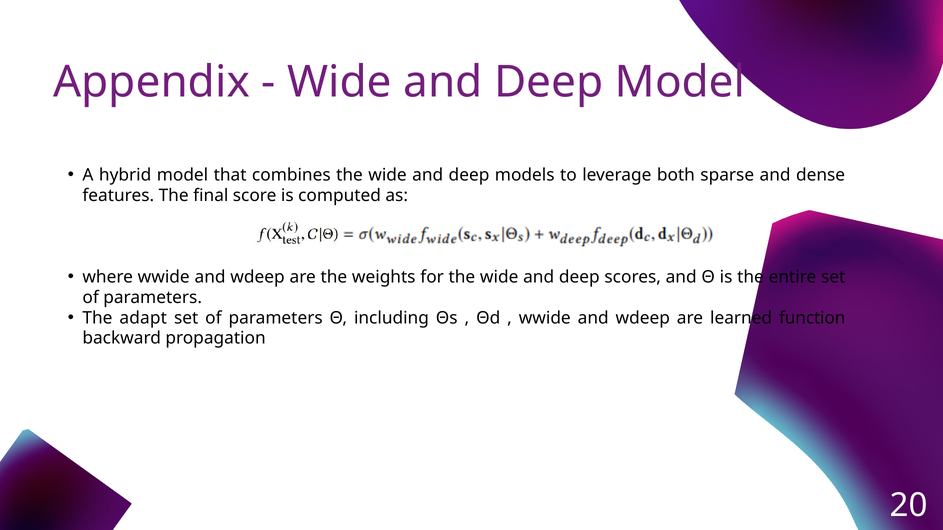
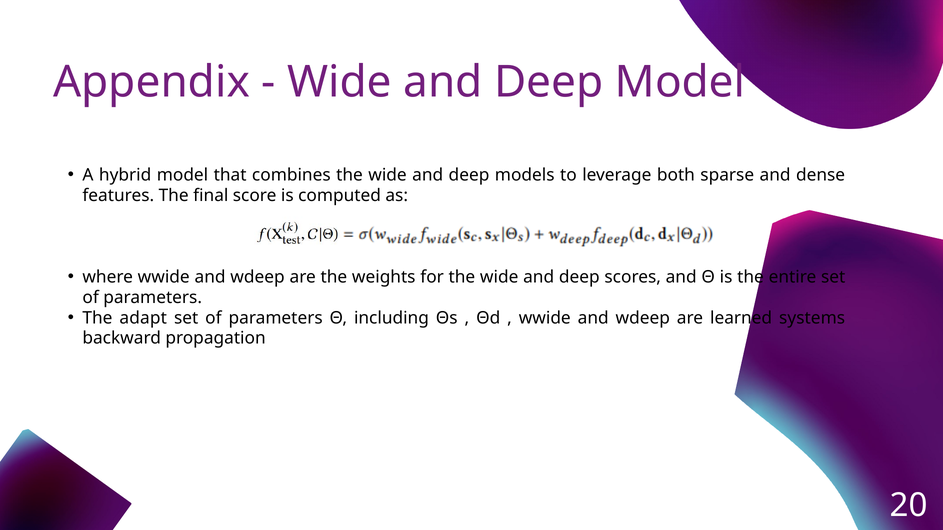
function: function -> systems
